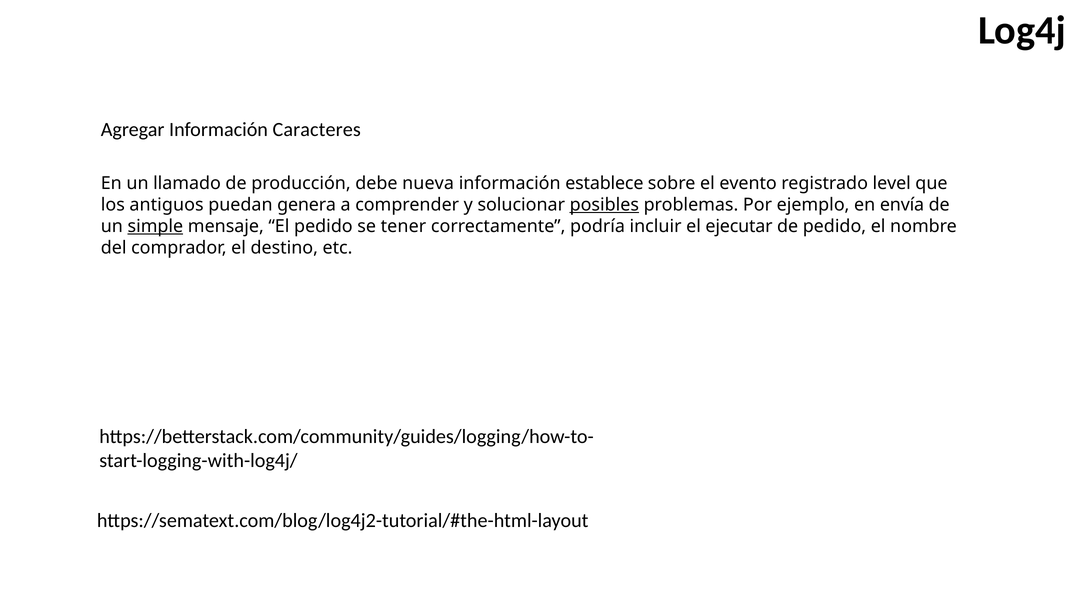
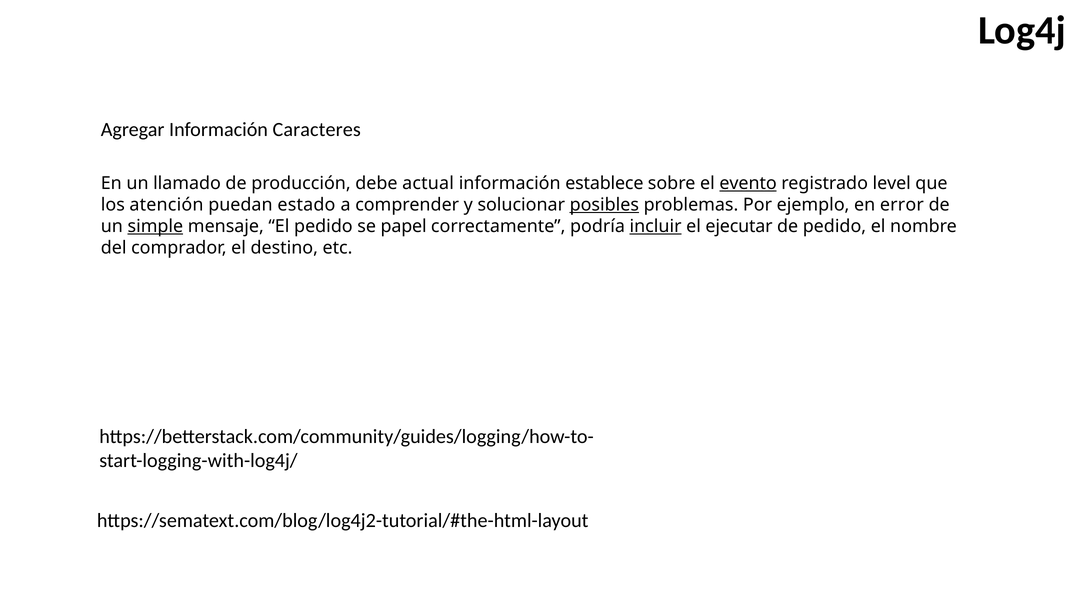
nueva: nueva -> actual
evento underline: none -> present
antiguos: antiguos -> atención
genera: genera -> estado
envía: envía -> error
tener: tener -> papel
incluir underline: none -> present
